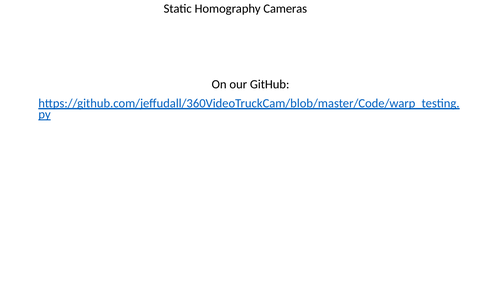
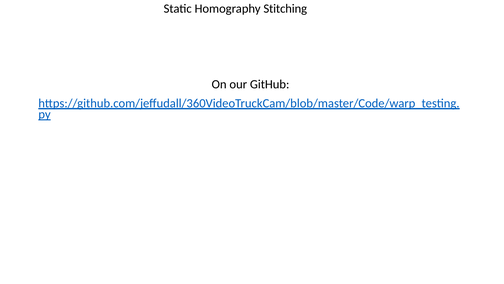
Cameras: Cameras -> Stitching
